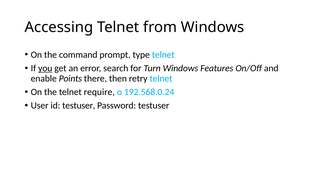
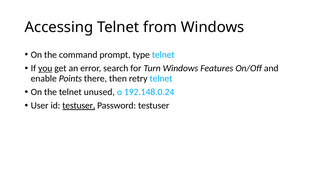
require: require -> unused
192.568.0.24: 192.568.0.24 -> 192.148.0.24
testuser at (79, 106) underline: none -> present
